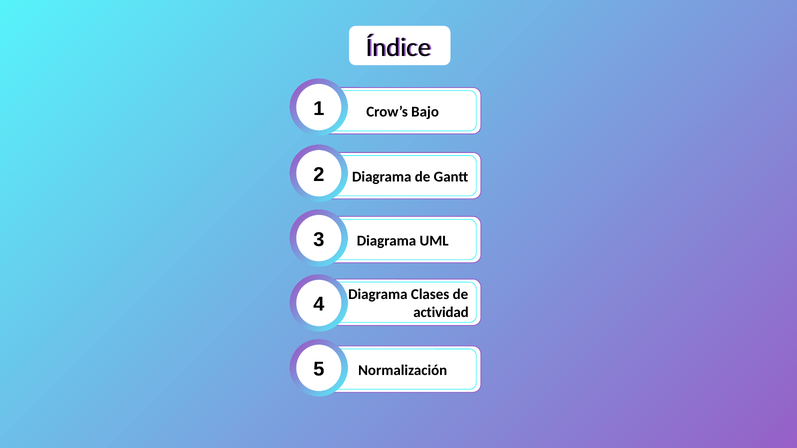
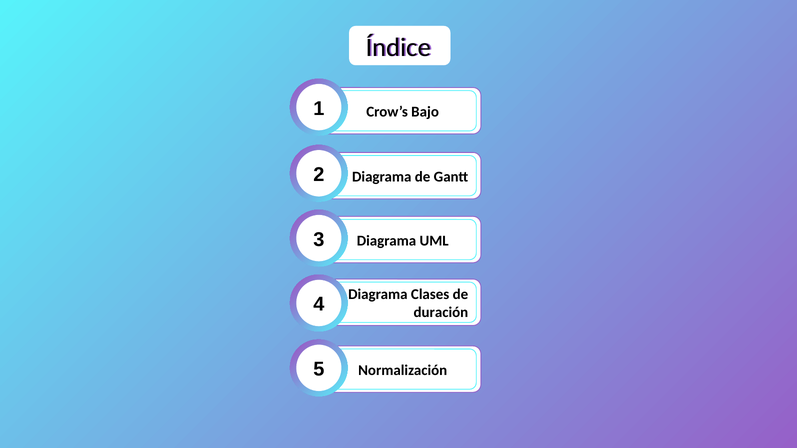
actividad: actividad -> duración
